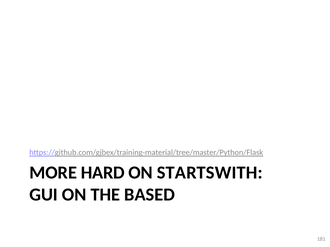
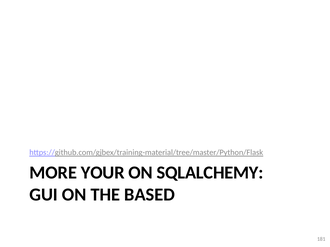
HARD: HARD -> YOUR
STARTSWITH: STARTSWITH -> SQLALCHEMY
